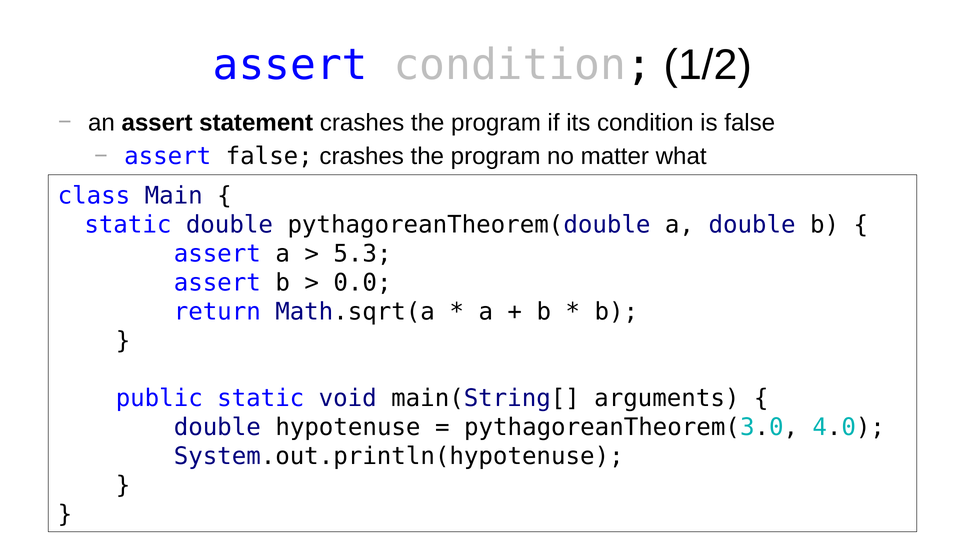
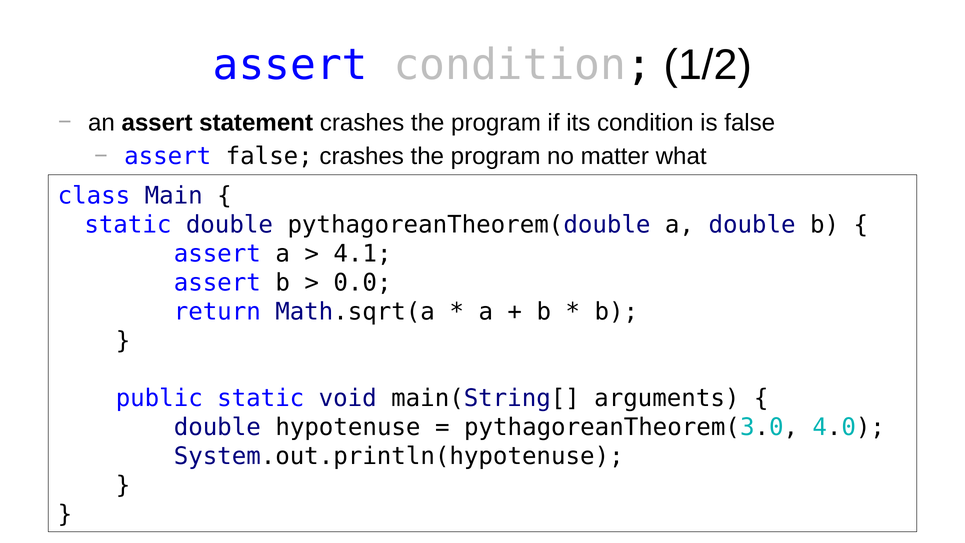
5.3: 5.3 -> 4.1
